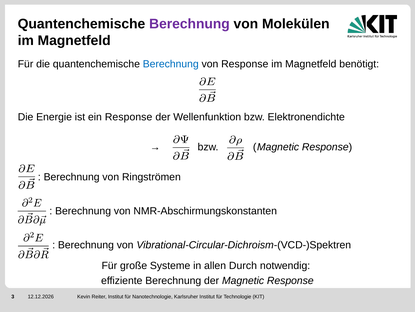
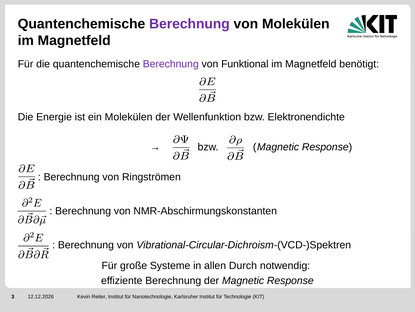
Berechnung at (171, 64) colour: blue -> purple
von Response: Response -> Funktional
ein Response: Response -> Molekülen
